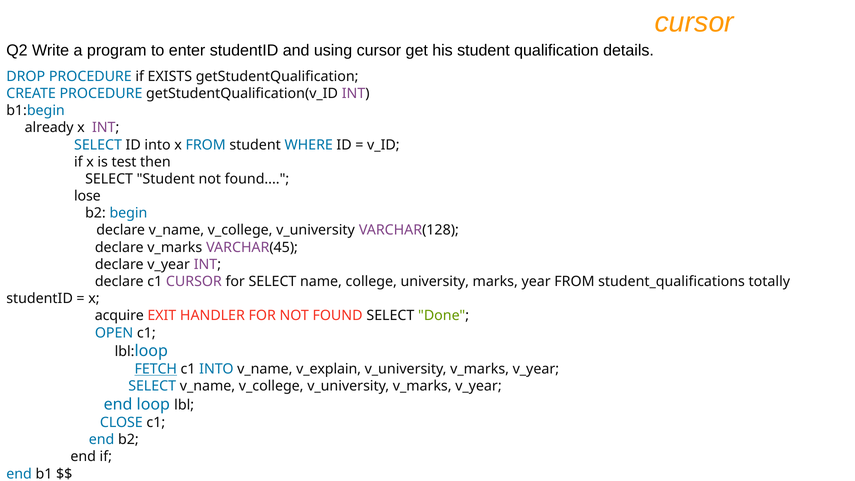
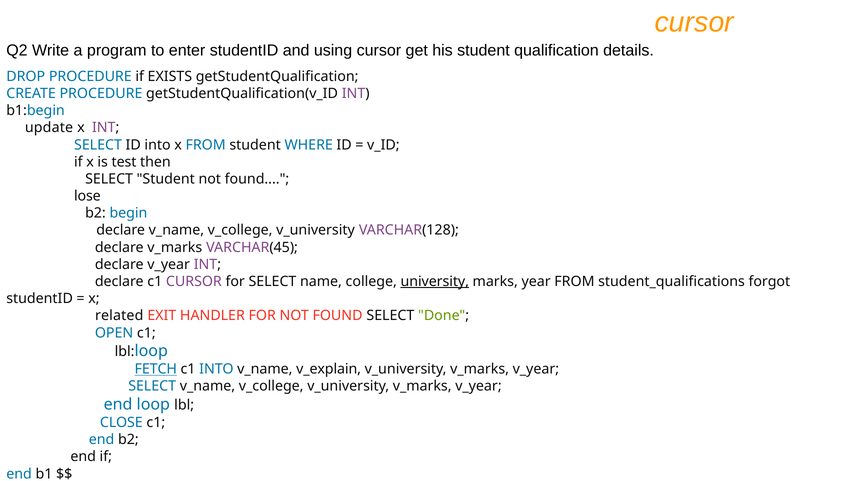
already: already -> update
university underline: none -> present
totally: totally -> forgot
acquire: acquire -> related
